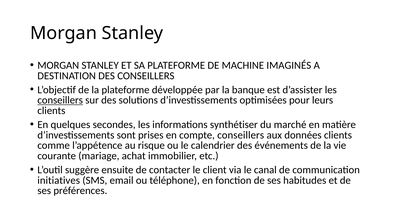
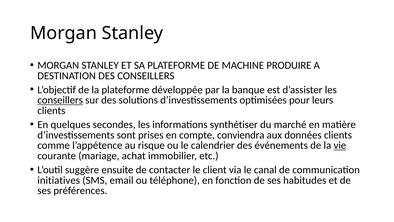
IMAGINÉS: IMAGINÉS -> PRODUIRE
compte conseillers: conseillers -> conviendra
vie underline: none -> present
